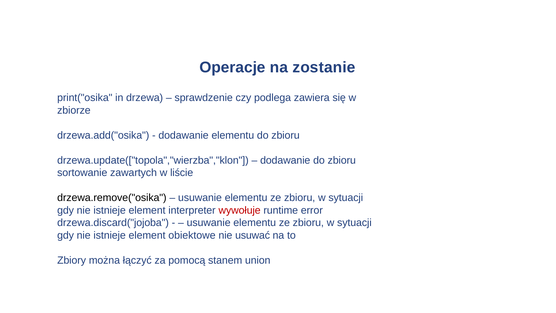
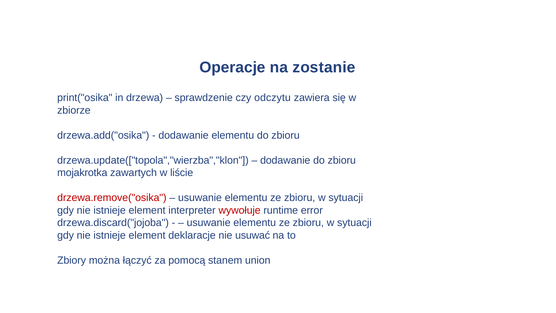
podlega: podlega -> odczytu
sortowanie: sortowanie -> mojakrotka
drzewa.remove("osika colour: black -> red
obiektowe: obiektowe -> deklaracje
